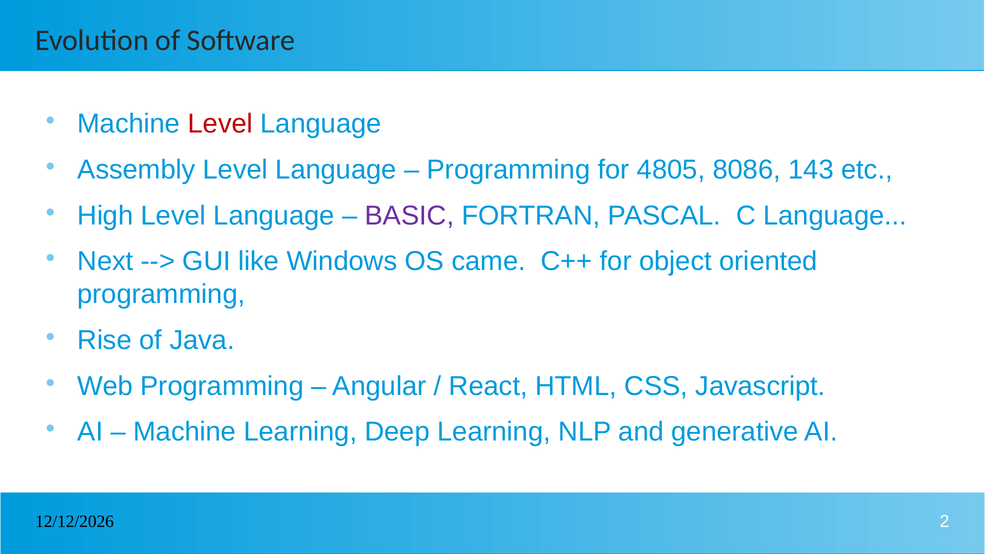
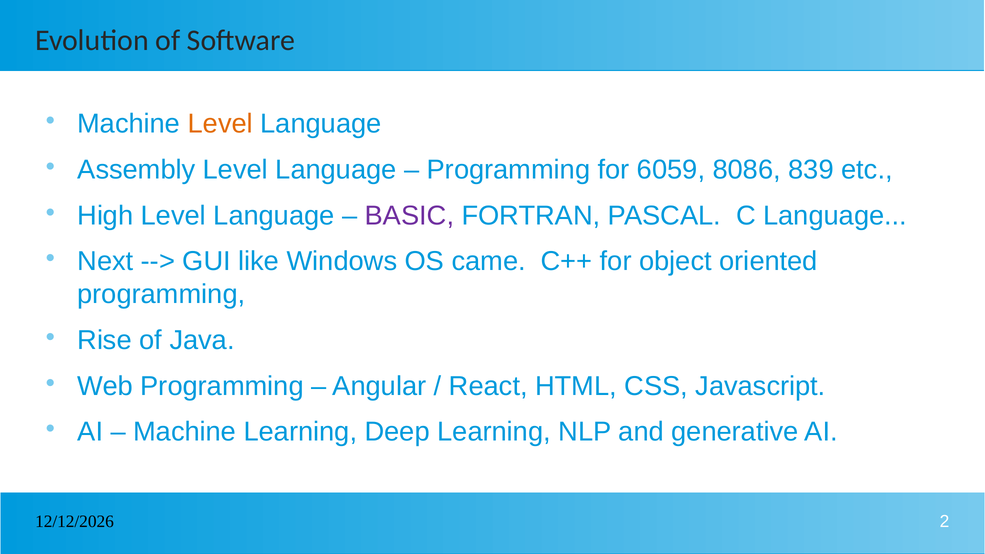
Level at (220, 124) colour: red -> orange
4805: 4805 -> 6059
143: 143 -> 839
